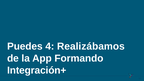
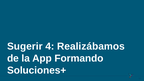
Puedes: Puedes -> Sugerir
Integración+: Integración+ -> Soluciones+
